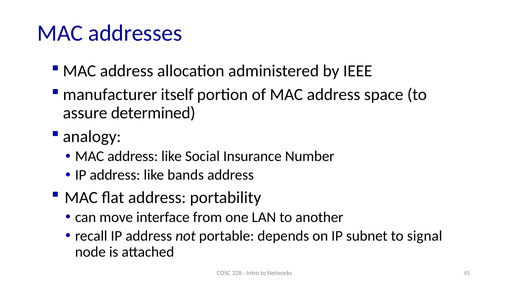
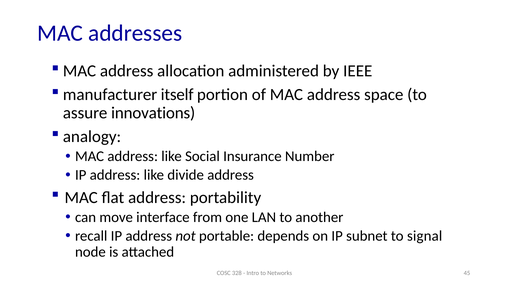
determined: determined -> innovations
bands: bands -> divide
